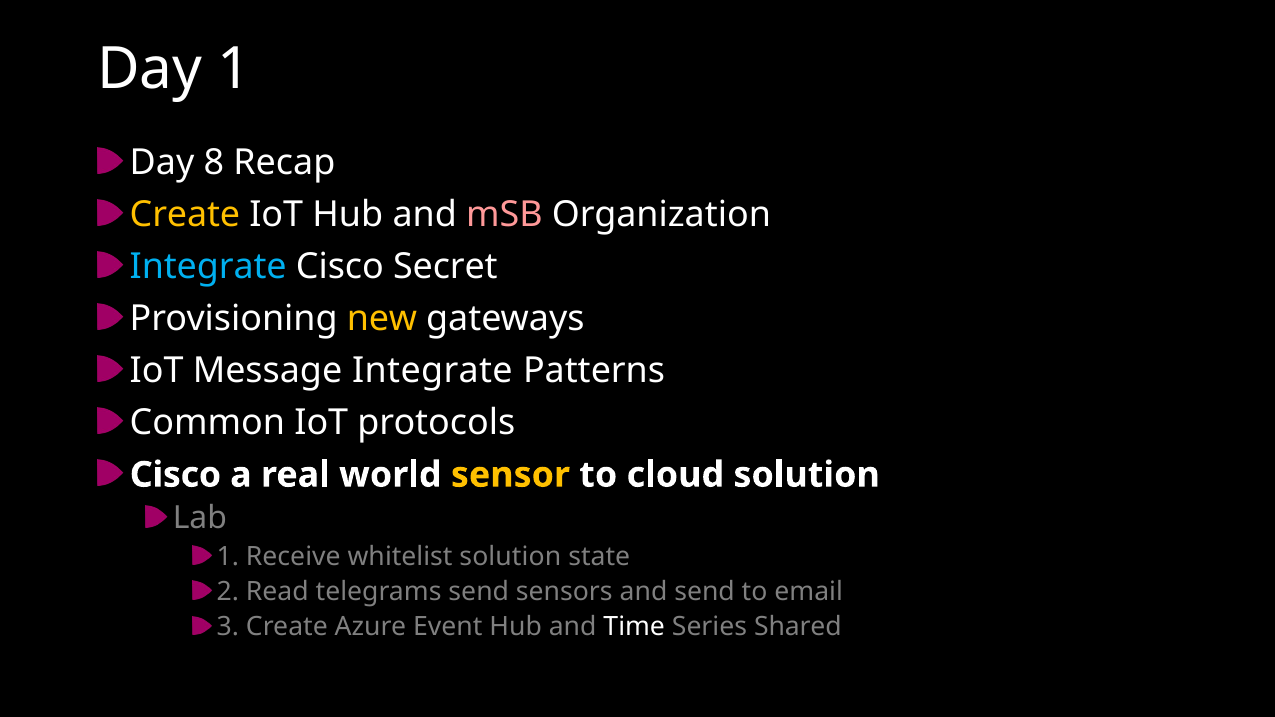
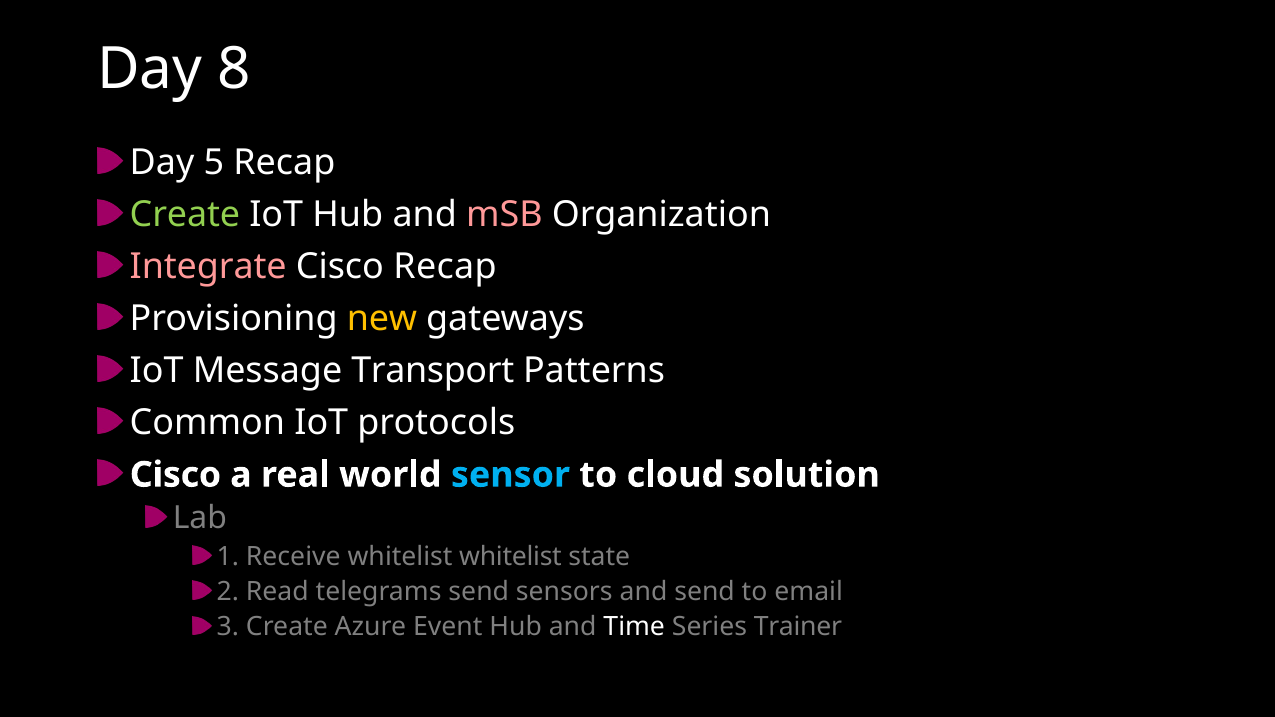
Day 1: 1 -> 8
8: 8 -> 5
Create at (185, 215) colour: yellow -> light green
Integrate at (208, 267) colour: light blue -> pink
Cisco Secret: Secret -> Recap
Message Integrate: Integrate -> Transport
sensor colour: yellow -> light blue
whitelist solution: solution -> whitelist
Shared: Shared -> Trainer
